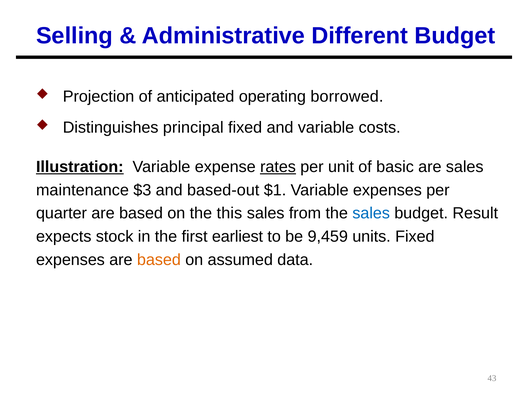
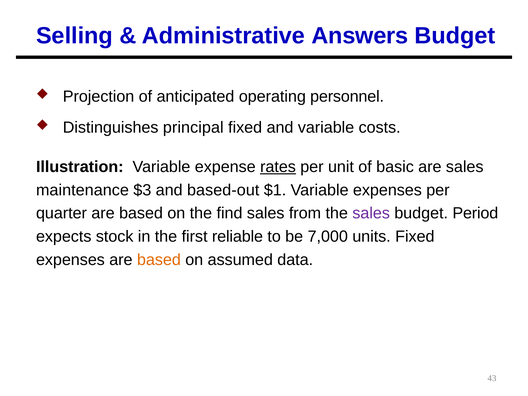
Different: Different -> Answers
borrowed: borrowed -> personnel
Illustration underline: present -> none
this: this -> find
sales at (371, 213) colour: blue -> purple
Result: Result -> Period
earliest: earliest -> reliable
9,459: 9,459 -> 7,000
